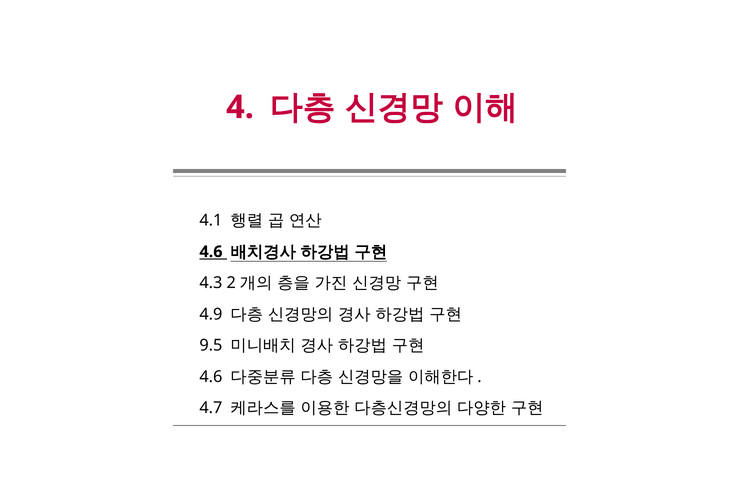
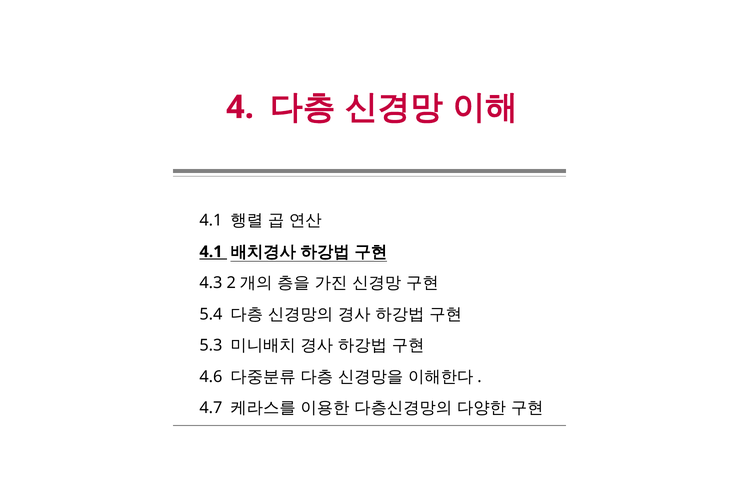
4.6 at (211, 251): 4.6 -> 4.1
4.9: 4.9 -> 5.4
9.5: 9.5 -> 5.3
